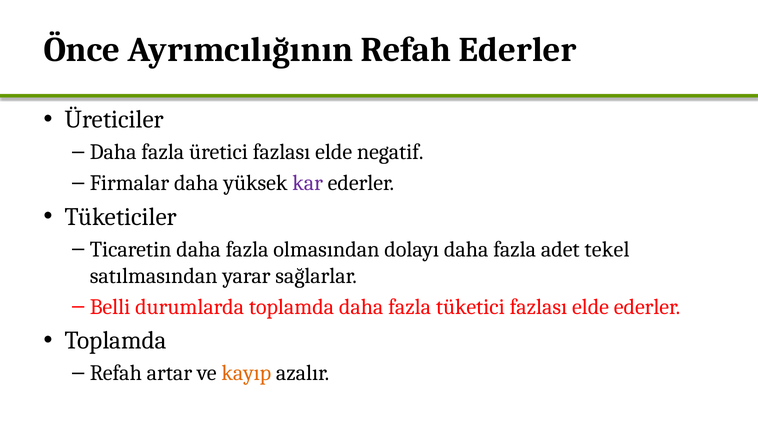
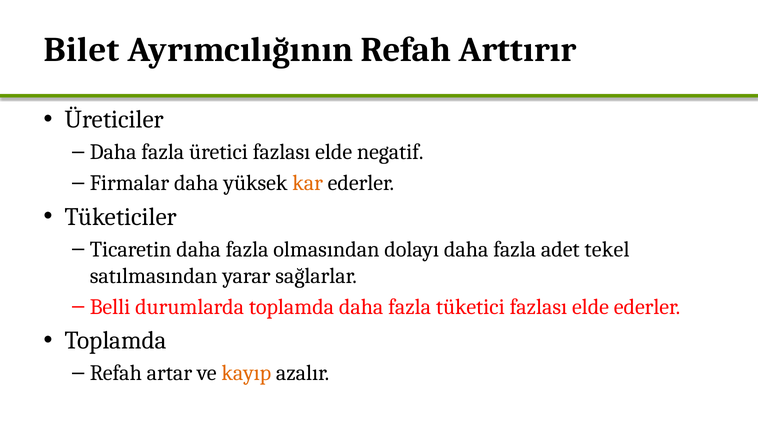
Önce: Önce -> Bilet
Refah Ederler: Ederler -> Arttırır
kar colour: purple -> orange
